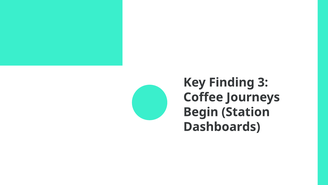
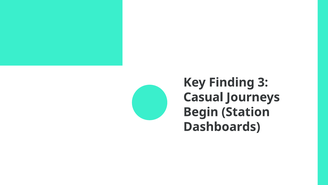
Coffee: Coffee -> Casual
